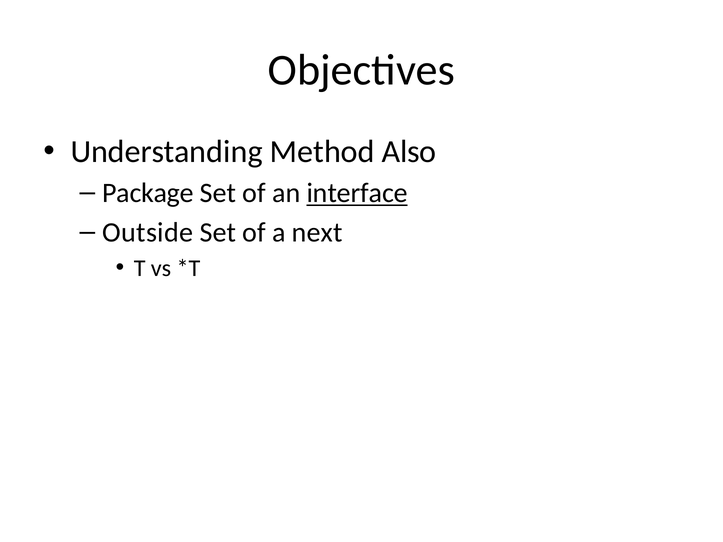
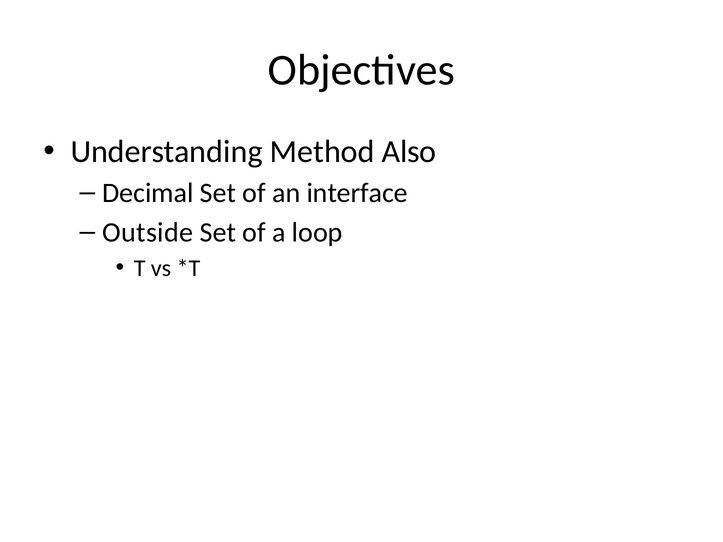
Package: Package -> Decimal
interface underline: present -> none
next: next -> loop
